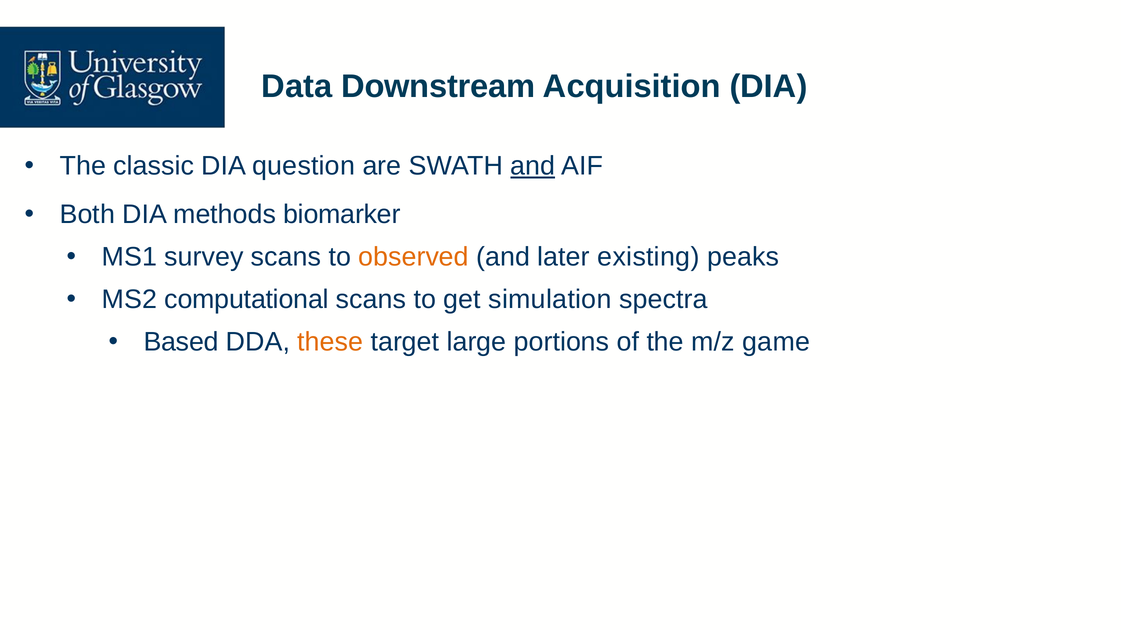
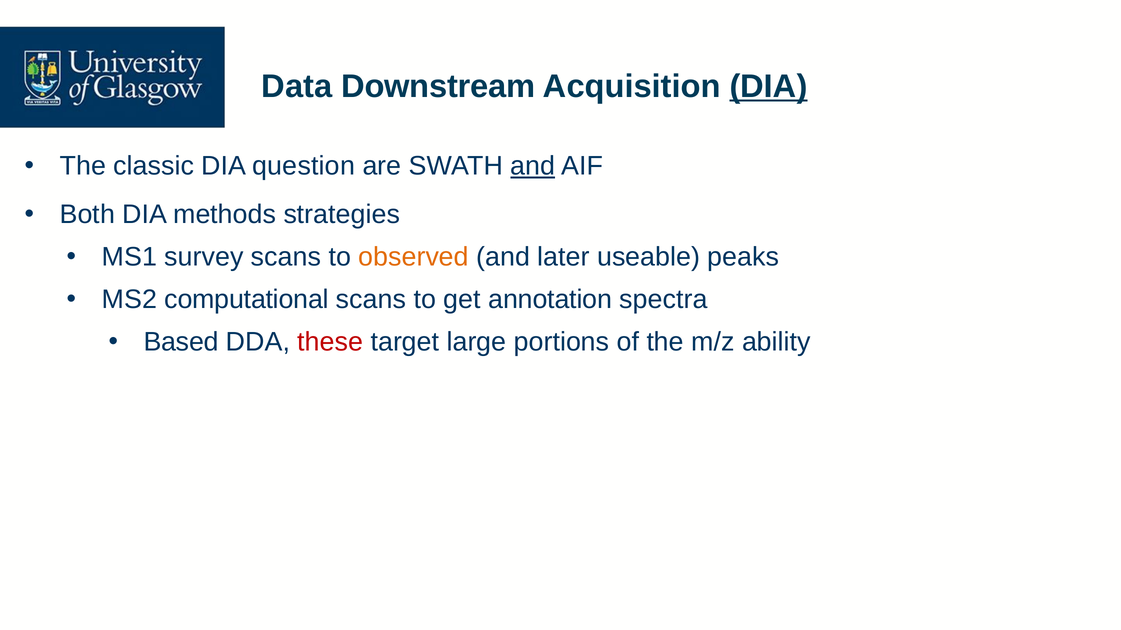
DIA at (768, 87) underline: none -> present
biomarker: biomarker -> strategies
existing: existing -> useable
simulation: simulation -> annotation
these colour: orange -> red
game: game -> ability
